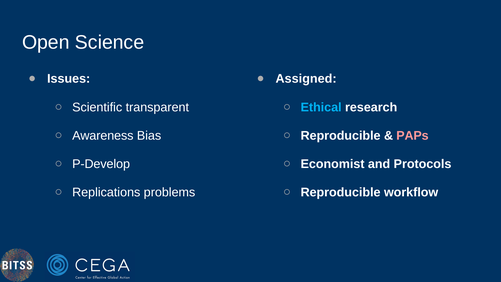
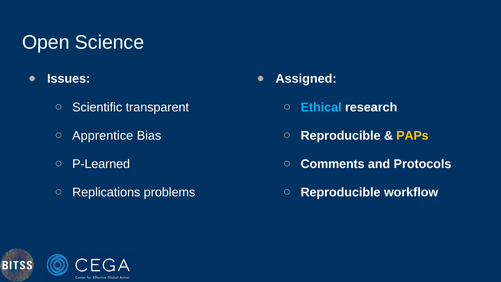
Awareness: Awareness -> Apprentice
PAPs colour: pink -> yellow
P-Develop: P-Develop -> P-Learned
Economist: Economist -> Comments
